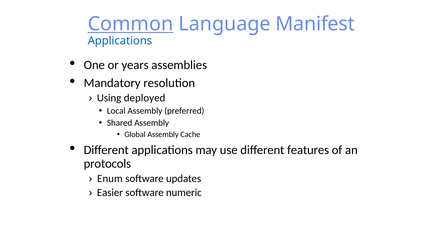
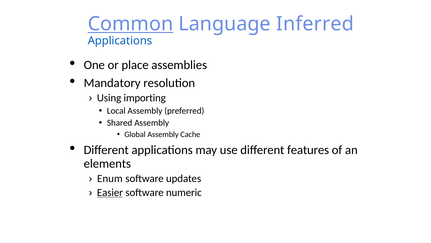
Manifest: Manifest -> Inferred
years: years -> place
deployed: deployed -> importing
protocols: protocols -> elements
Easier underline: none -> present
